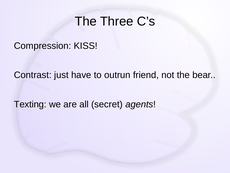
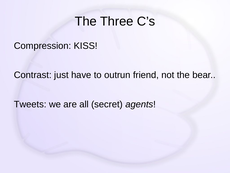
Texting: Texting -> Tweets
